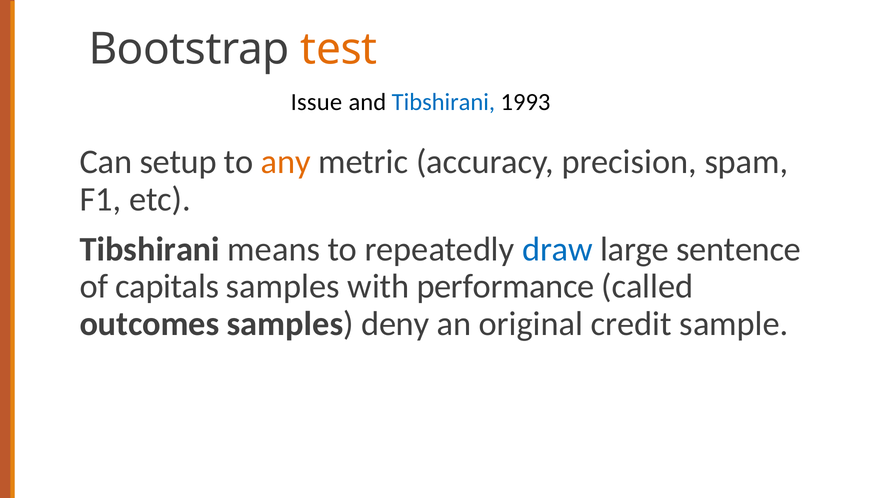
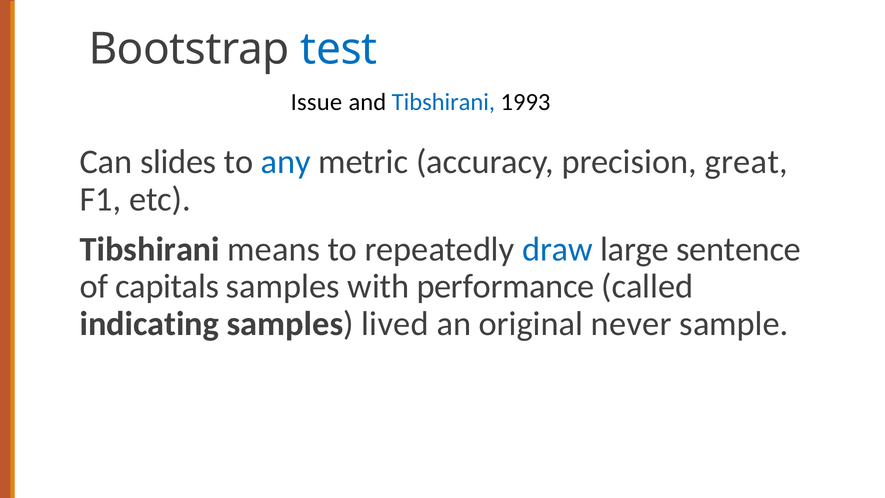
test colour: orange -> blue
setup: setup -> slides
any colour: orange -> blue
spam: spam -> great
outcomes: outcomes -> indicating
deny: deny -> lived
credit: credit -> never
